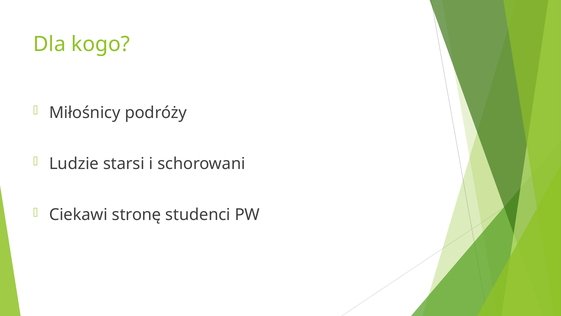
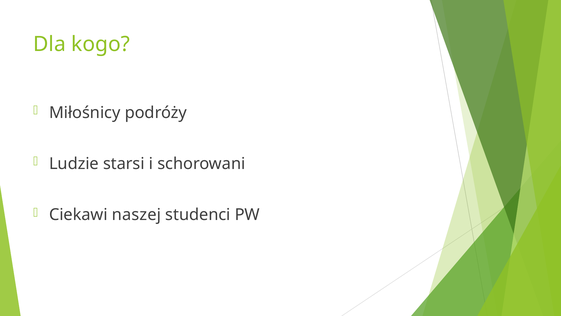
stronę: stronę -> naszej
